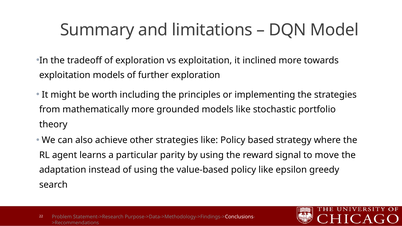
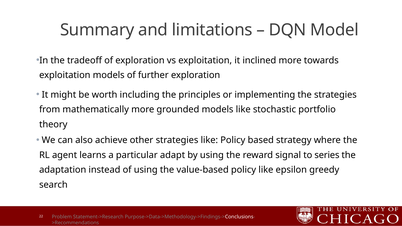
parity: parity -> adapt
move: move -> series
